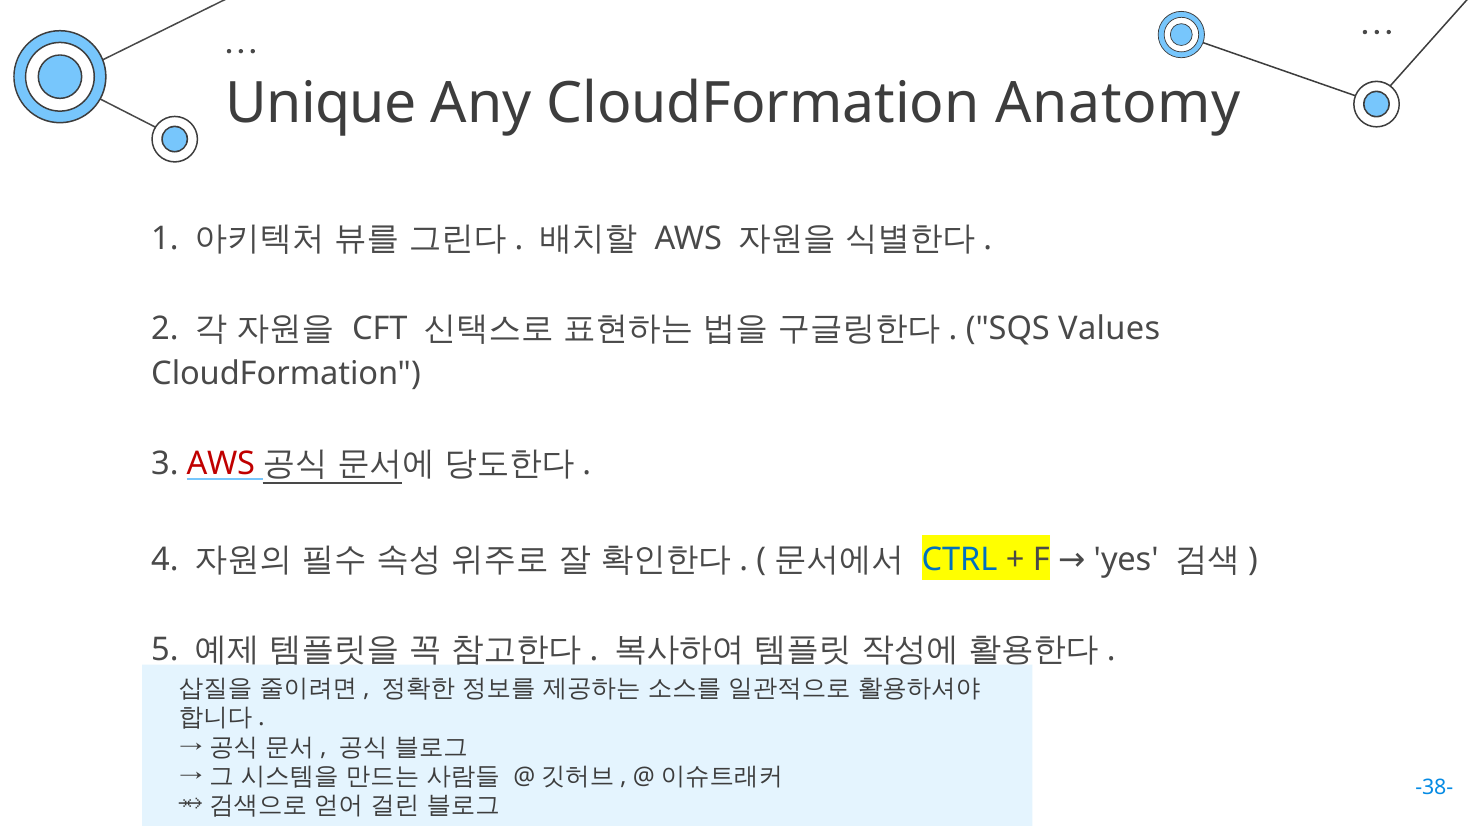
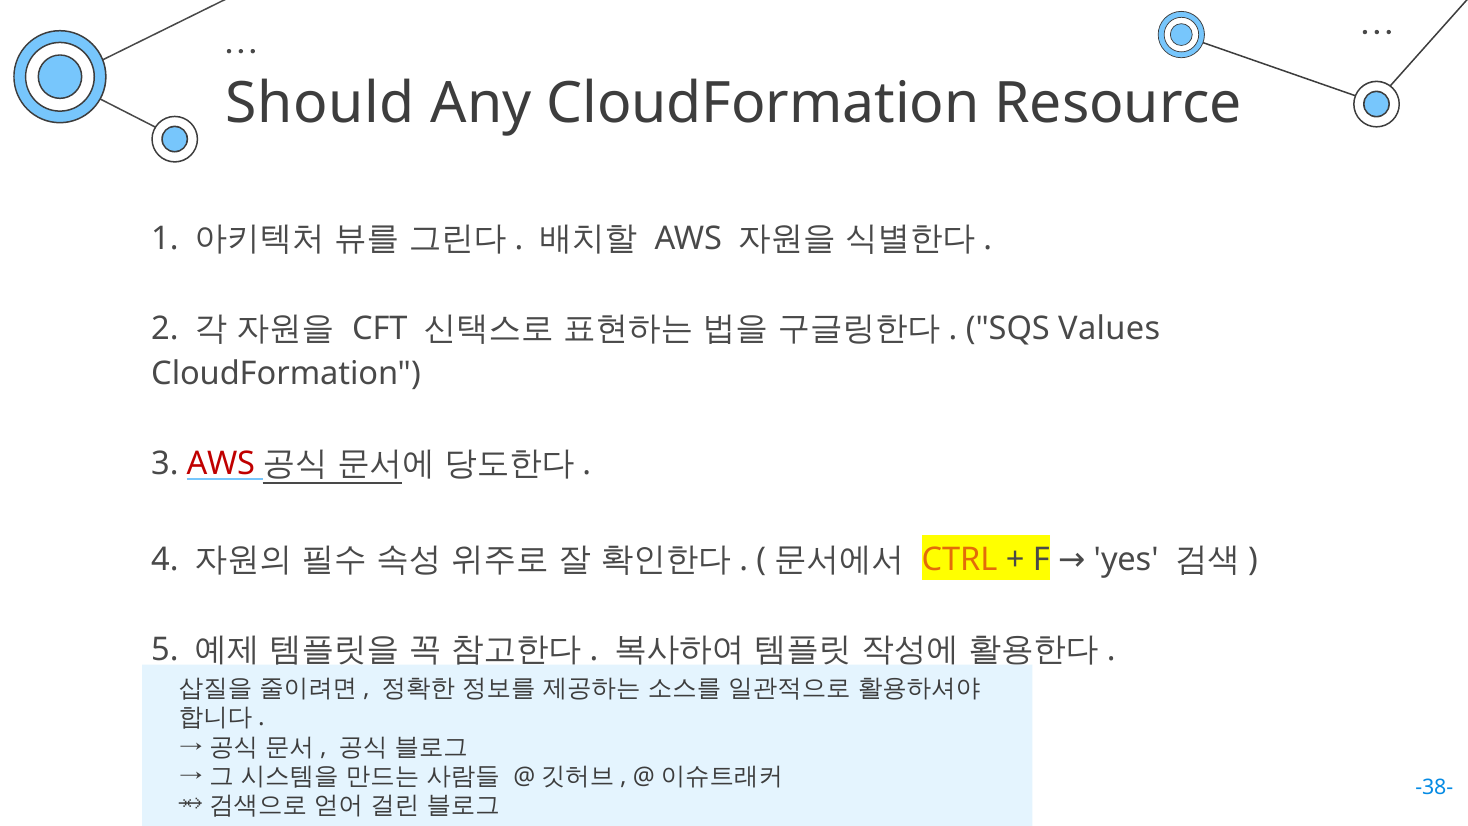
Unique: Unique -> Should
Anatomy: Anatomy -> Resource
CTRL colour: blue -> orange
